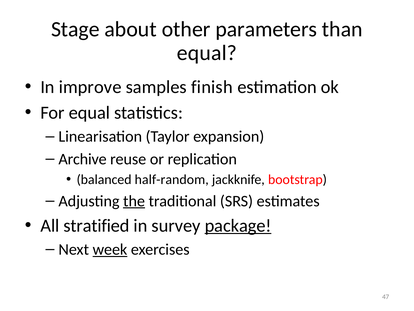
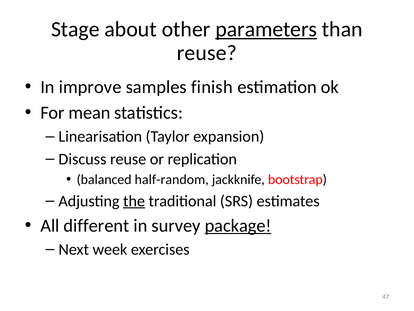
parameters underline: none -> present
equal at (207, 53): equal -> reuse
For equal: equal -> mean
Archive: Archive -> Discuss
stratified: stratified -> different
week underline: present -> none
